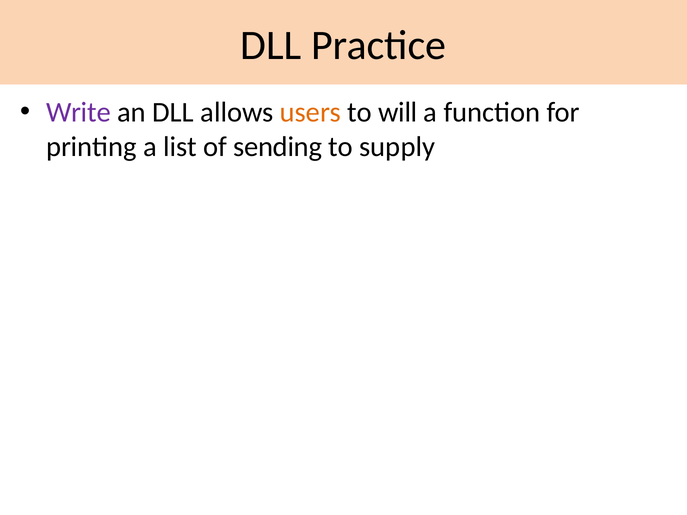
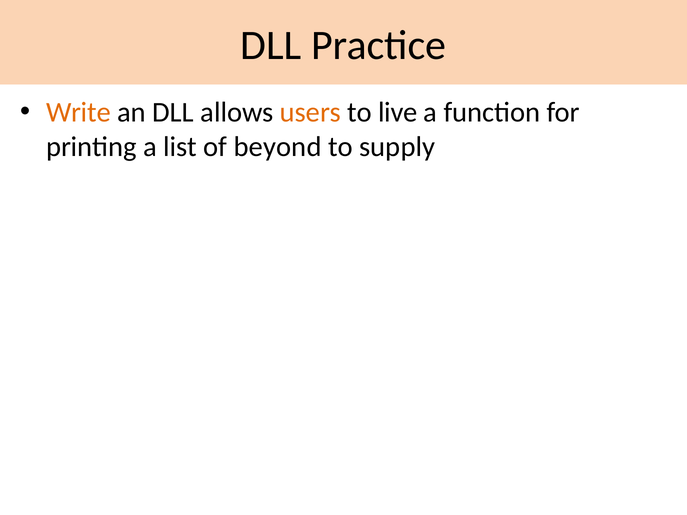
Write colour: purple -> orange
will: will -> live
sending: sending -> beyond
